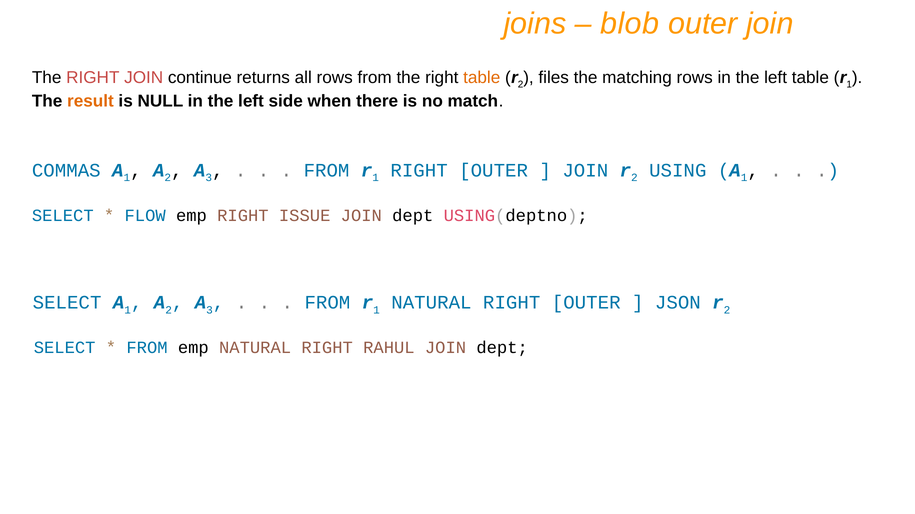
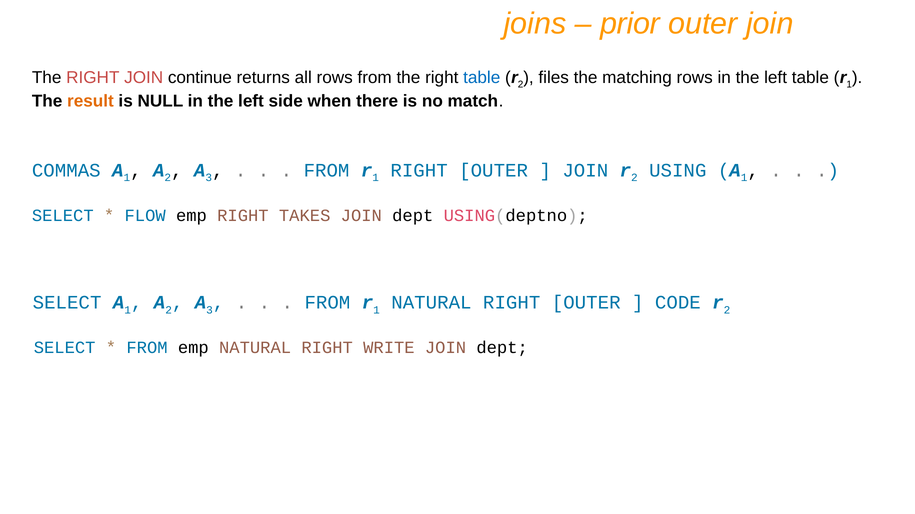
blob: blob -> prior
table at (482, 78) colour: orange -> blue
ISSUE: ISSUE -> TAKES
JSON: JSON -> CODE
RAHUL: RAHUL -> WRITE
